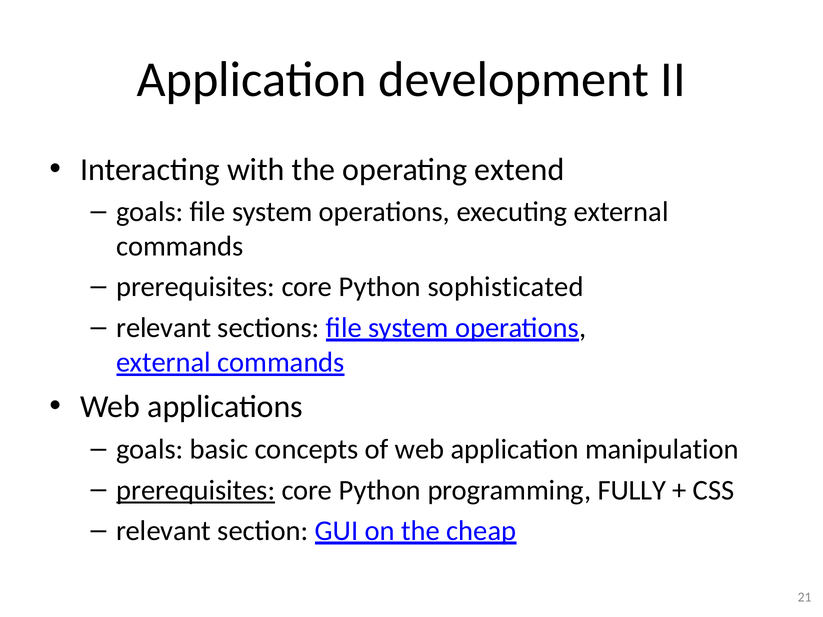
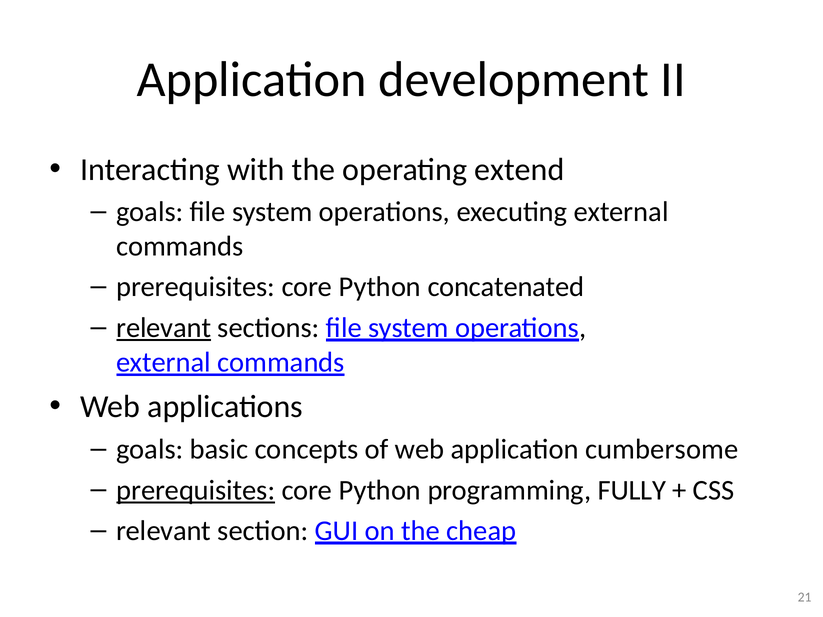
sophisticated: sophisticated -> concatenated
relevant at (164, 328) underline: none -> present
manipulation: manipulation -> cumbersome
